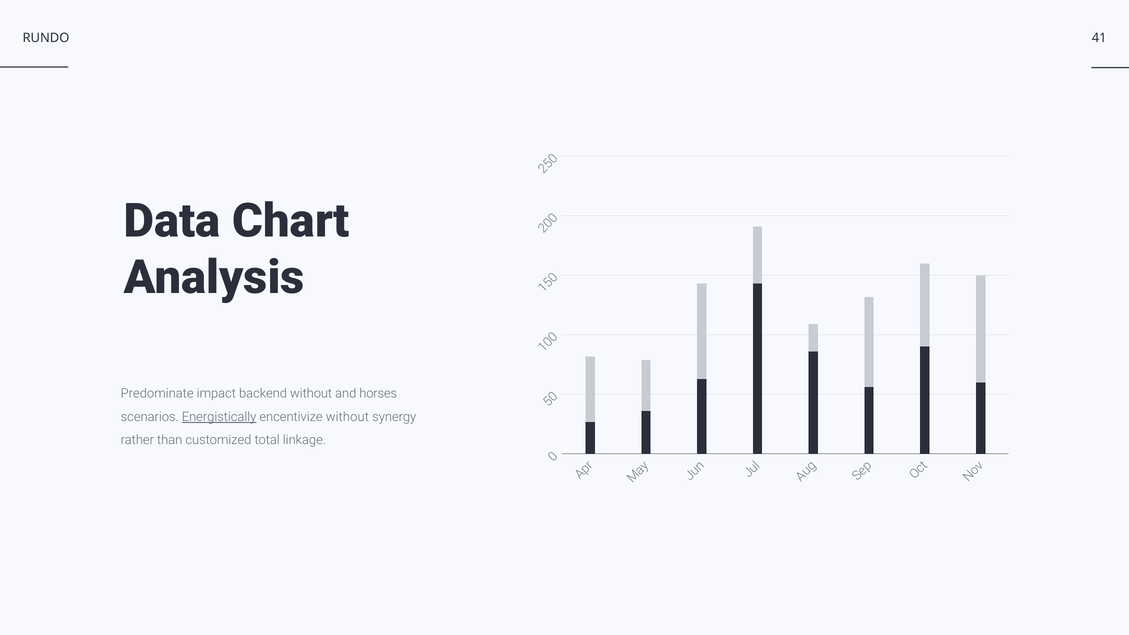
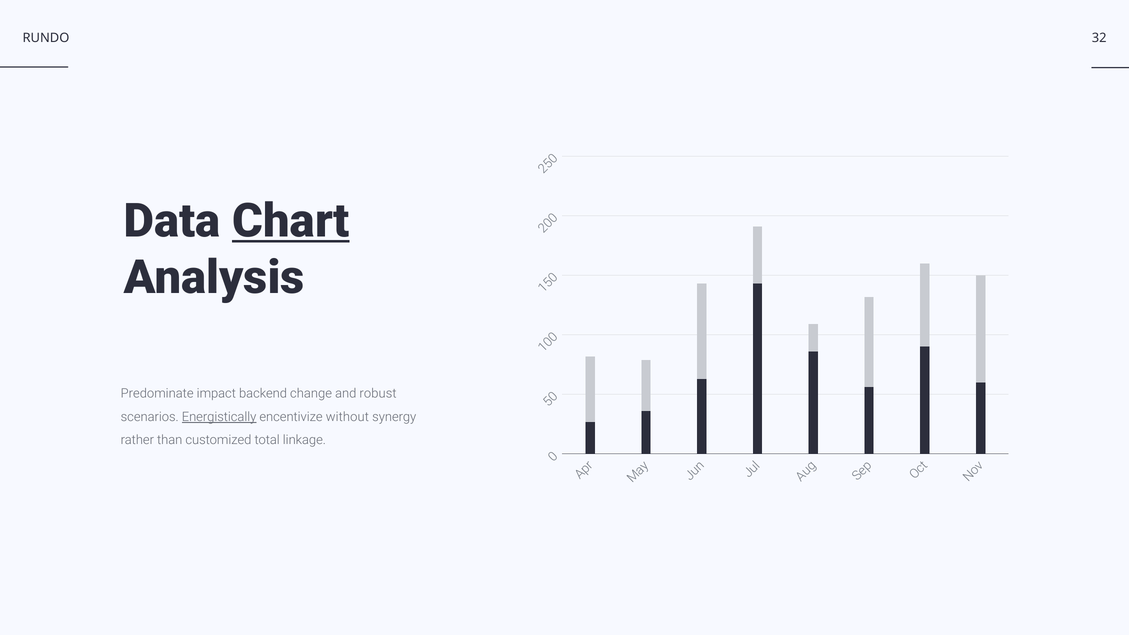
41: 41 -> 32
Chart underline: none -> present
backend without: without -> change
horses: horses -> robust
